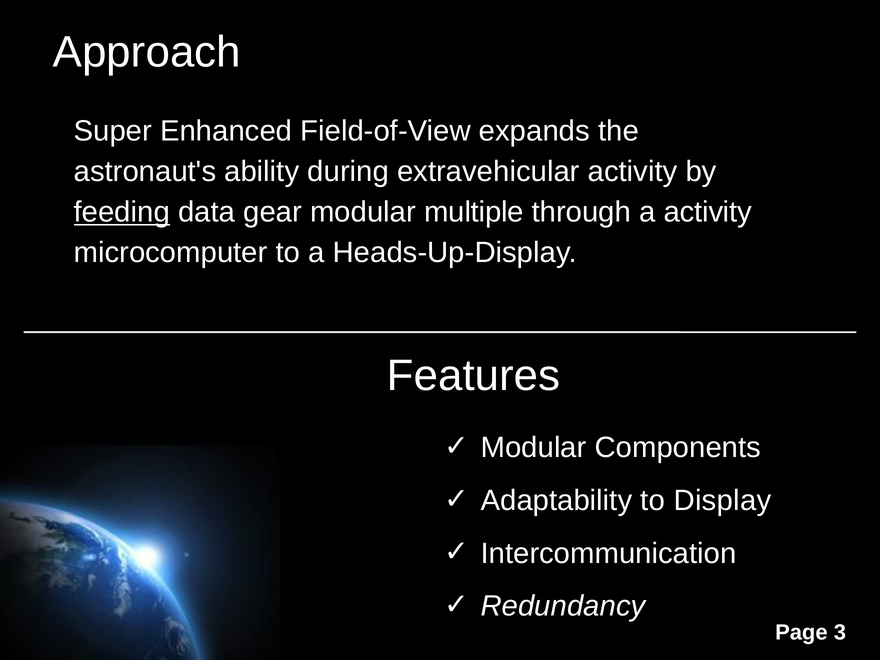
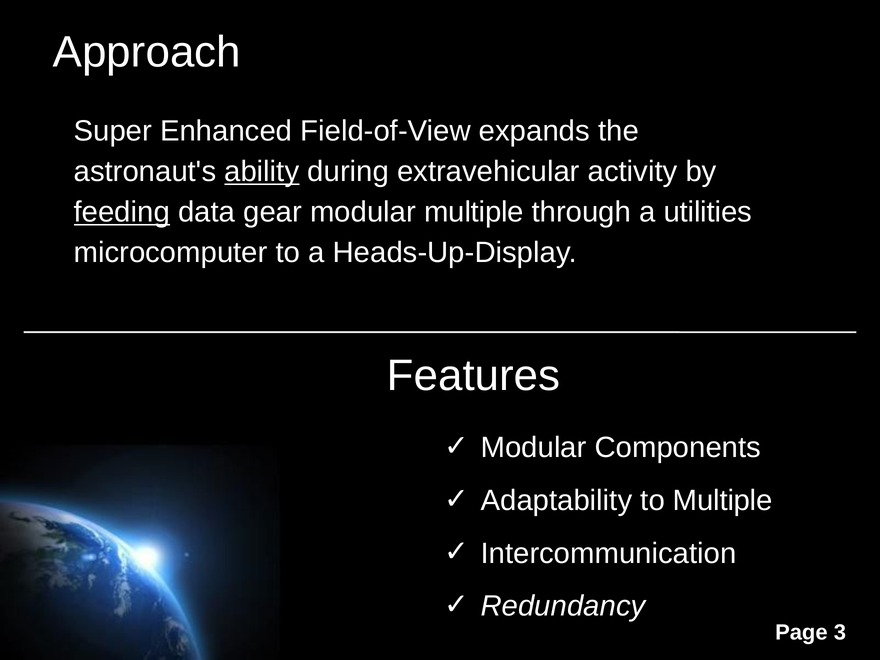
ability underline: none -> present
a activity: activity -> utilities
to Display: Display -> Multiple
